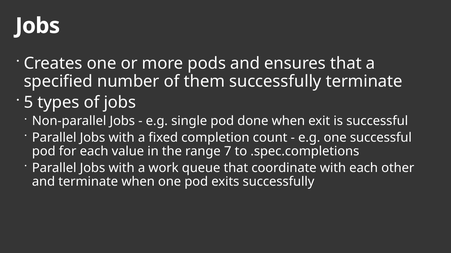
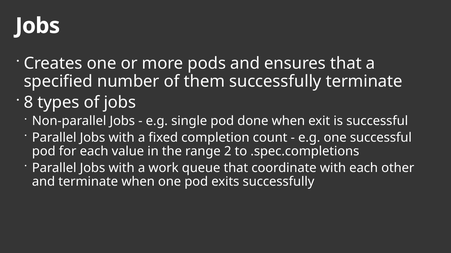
5: 5 -> 8
7: 7 -> 2
